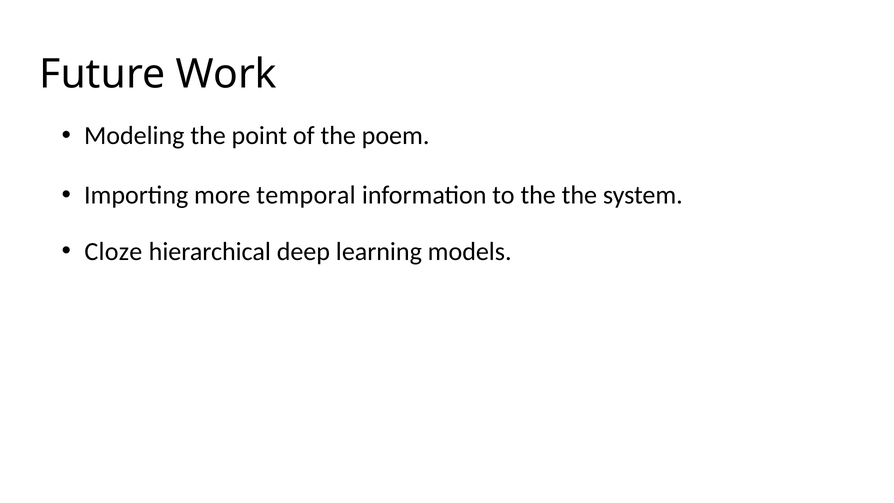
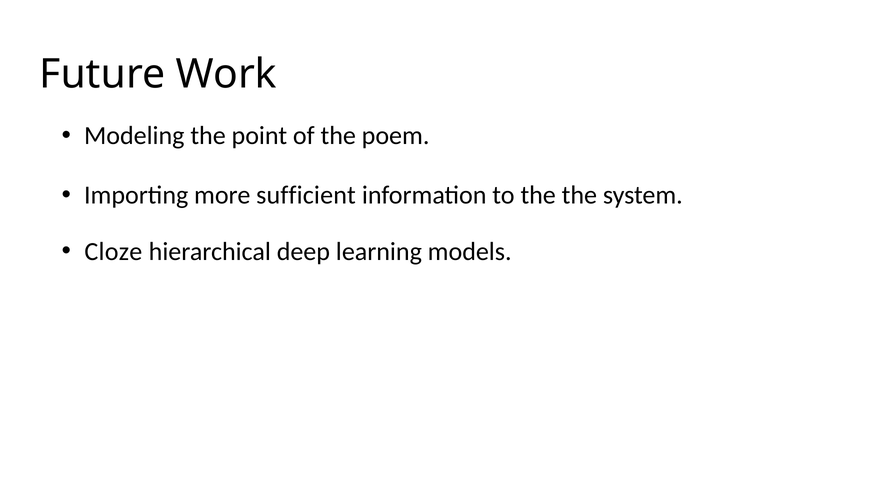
temporal: temporal -> sufficient
